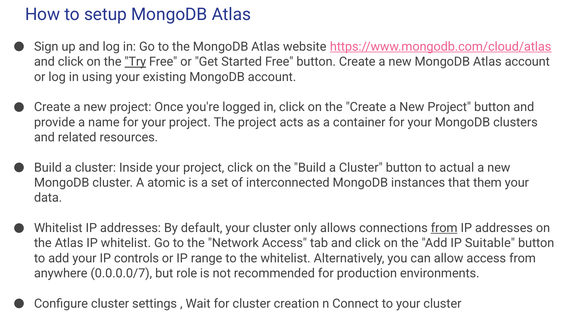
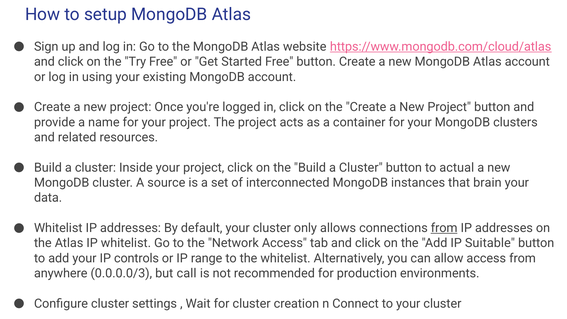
Try underline: present -> none
atomic: atomic -> source
them: them -> brain
0.0.0.0/7: 0.0.0.0/7 -> 0.0.0.0/3
role: role -> call
